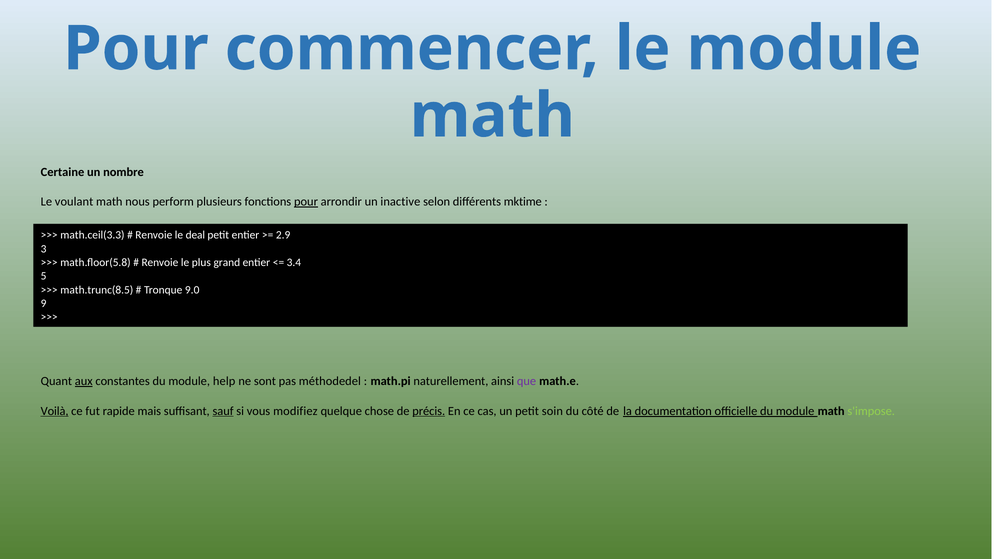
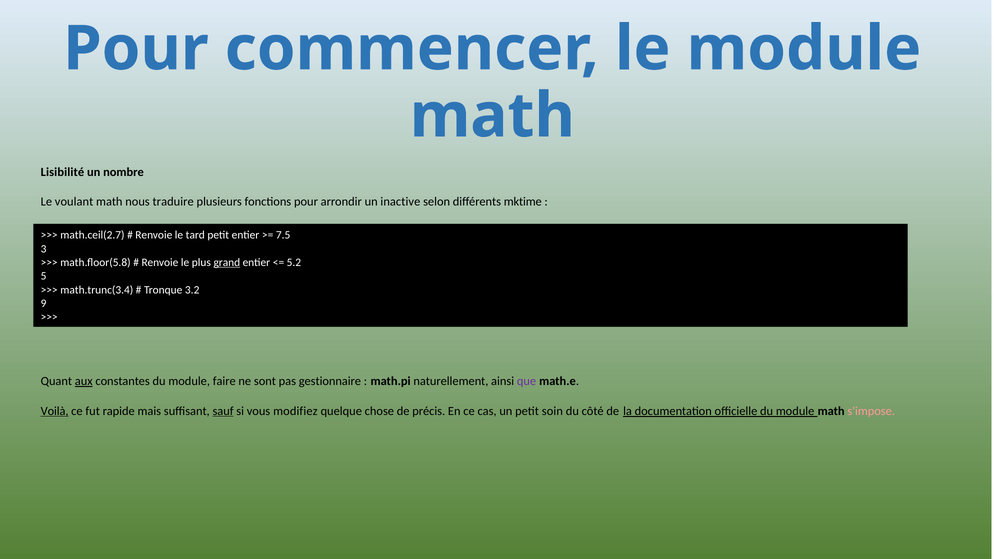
Certaine: Certaine -> Lisibilité
perform: perform -> traduire
pour at (306, 202) underline: present -> none
math.ceil(3.3: math.ceil(3.3 -> math.ceil(2.7
deal: deal -> tard
2.9: 2.9 -> 7.5
grand underline: none -> present
3.4: 3.4 -> 5.2
math.trunc(8.5: math.trunc(8.5 -> math.trunc(3.4
9.0: 9.0 -> 3.2
help: help -> faire
méthodedel: méthodedel -> gestionnaire
précis underline: present -> none
s'impose colour: light green -> pink
